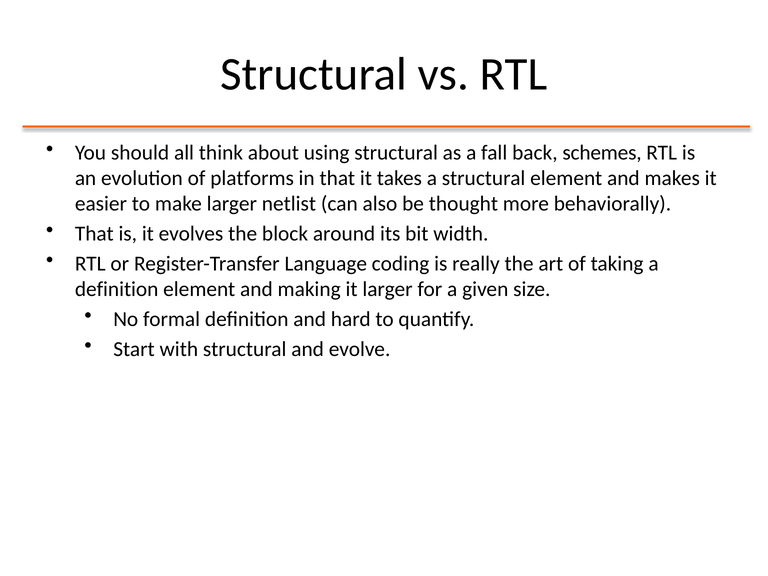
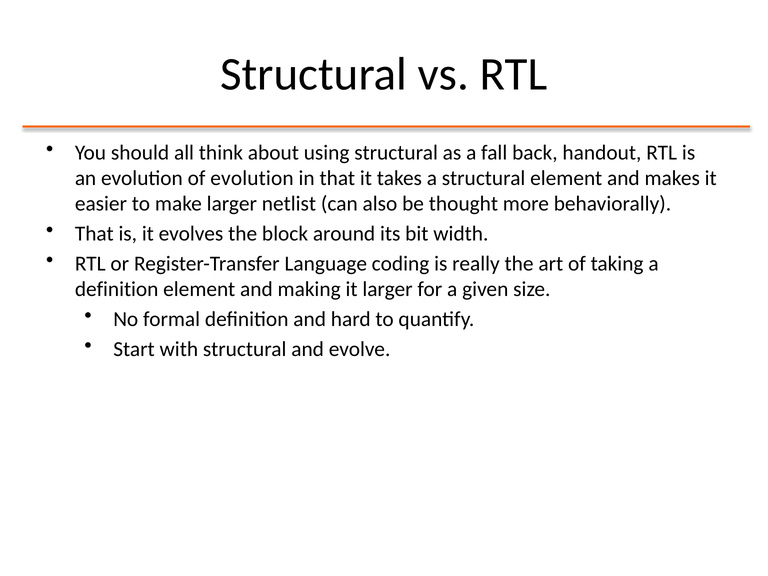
schemes: schemes -> handout
of platforms: platforms -> evolution
